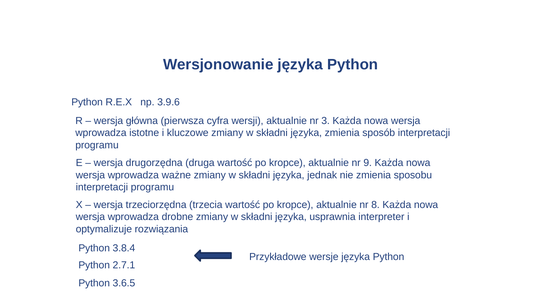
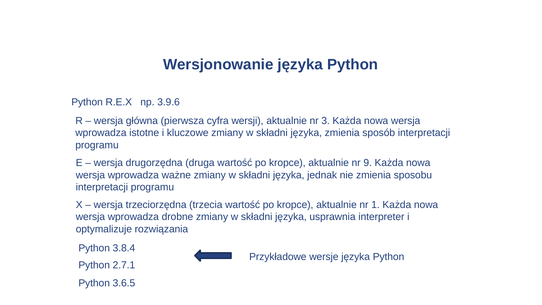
8: 8 -> 1
